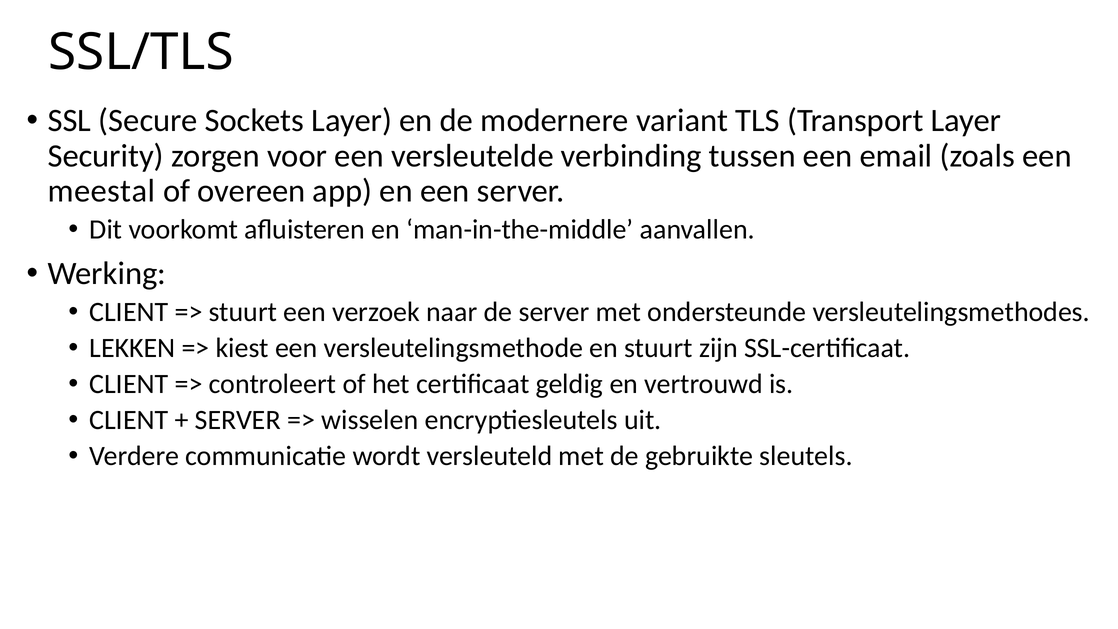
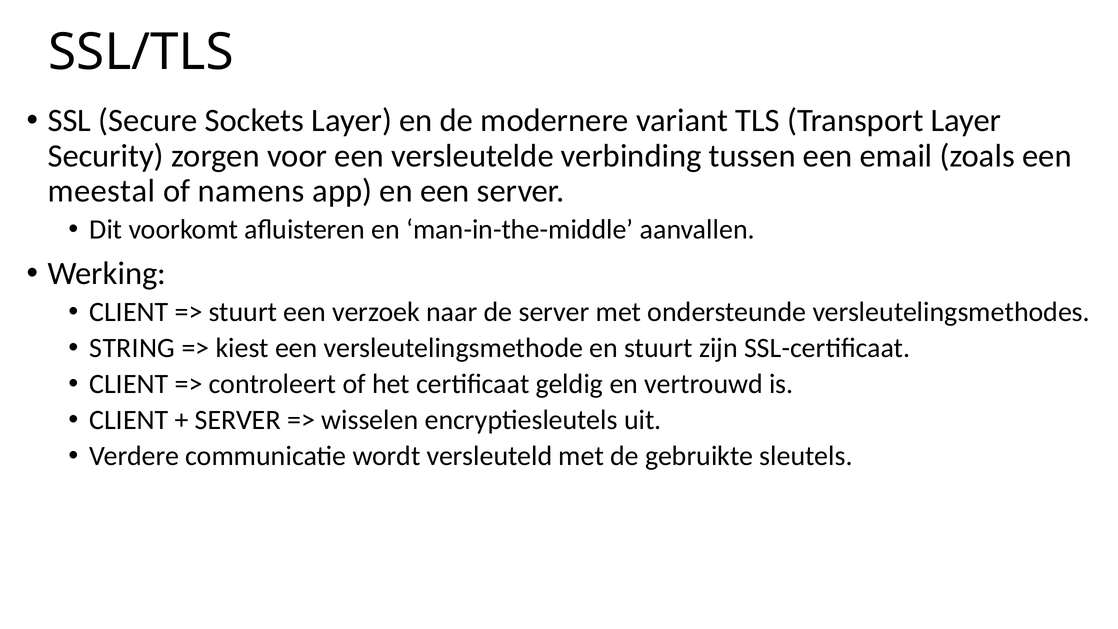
overeen: overeen -> namens
LEKKEN: LEKKEN -> STRING
